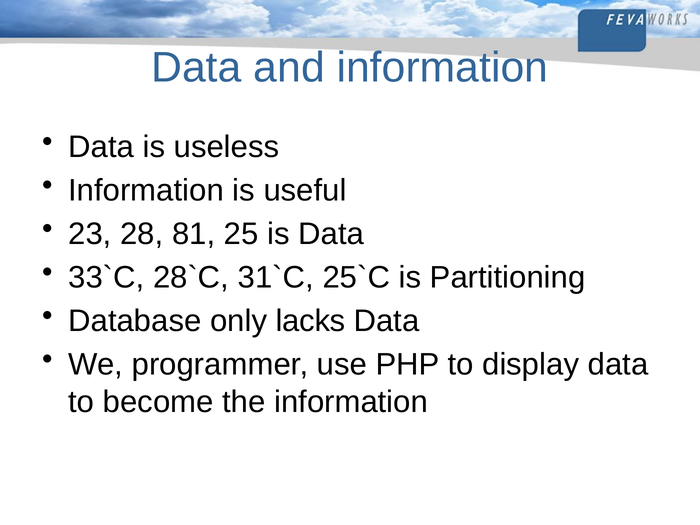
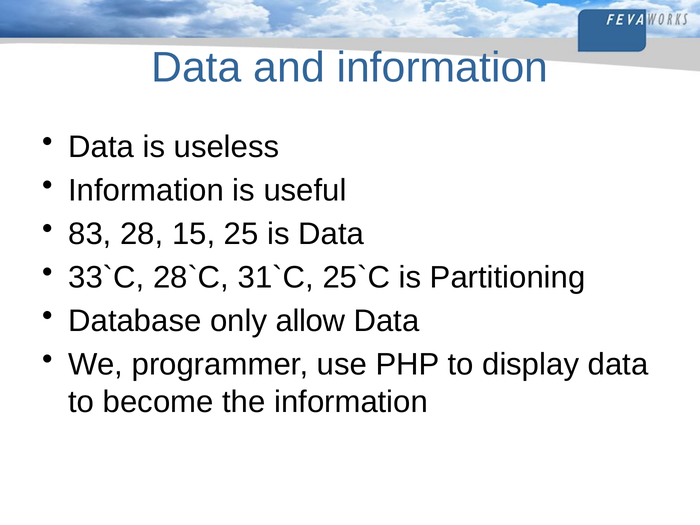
23: 23 -> 83
81: 81 -> 15
lacks: lacks -> allow
